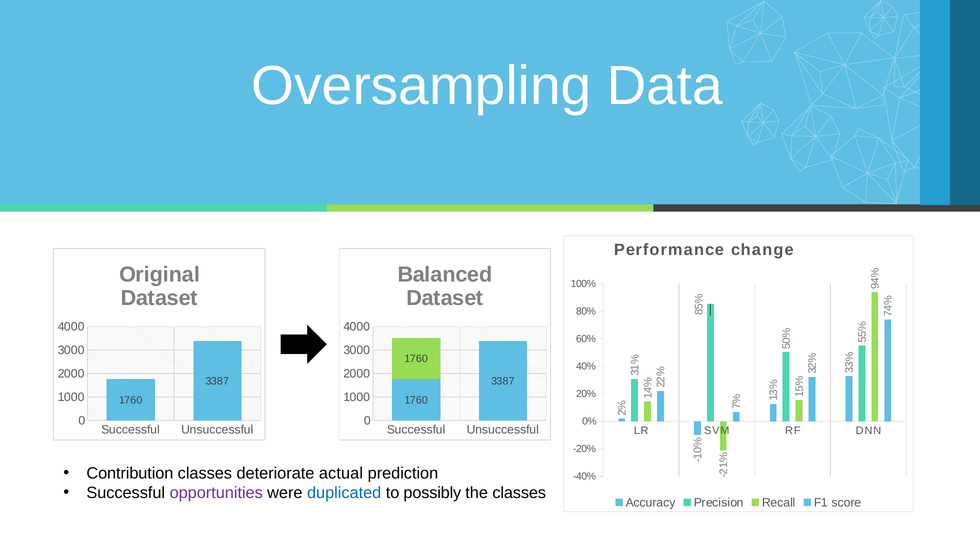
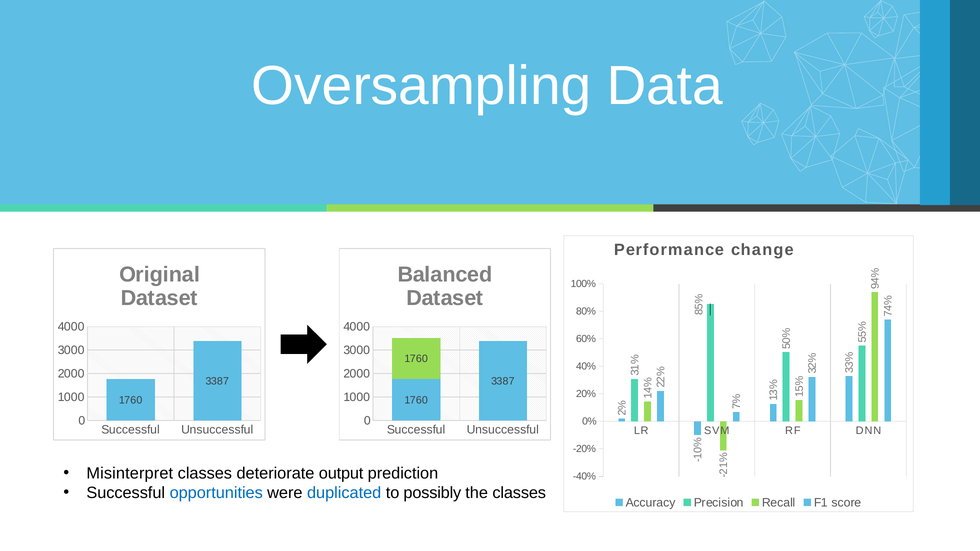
Contribution: Contribution -> Misinterpret
actual: actual -> output
opportunities colour: purple -> blue
